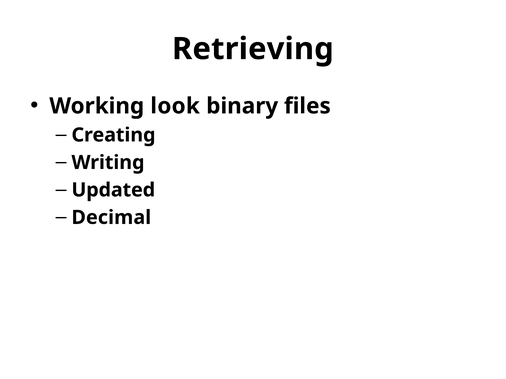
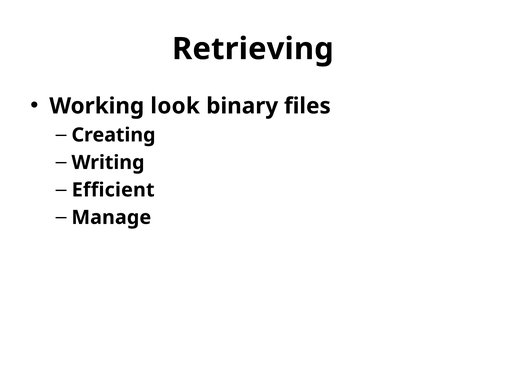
Updated: Updated -> Efficient
Decimal: Decimal -> Manage
